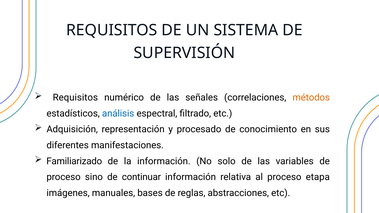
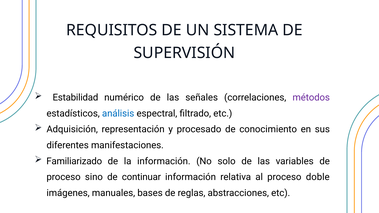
Requisitos at (75, 98): Requisitos -> Estabilidad
métodos colour: orange -> purple
etapa: etapa -> doble
